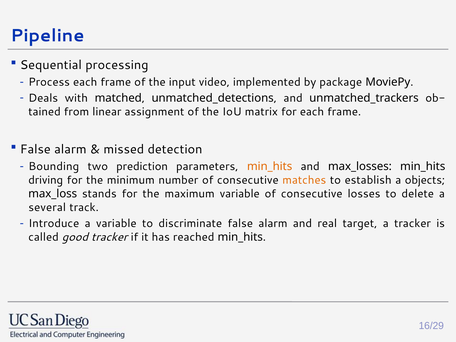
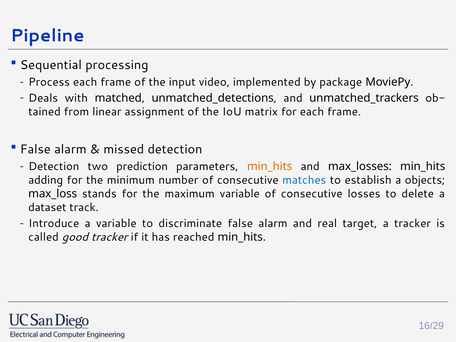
Bounding at (54, 166): Bounding -> Detection
driving: driving -> adding
matches colour: orange -> blue
several: several -> dataset
